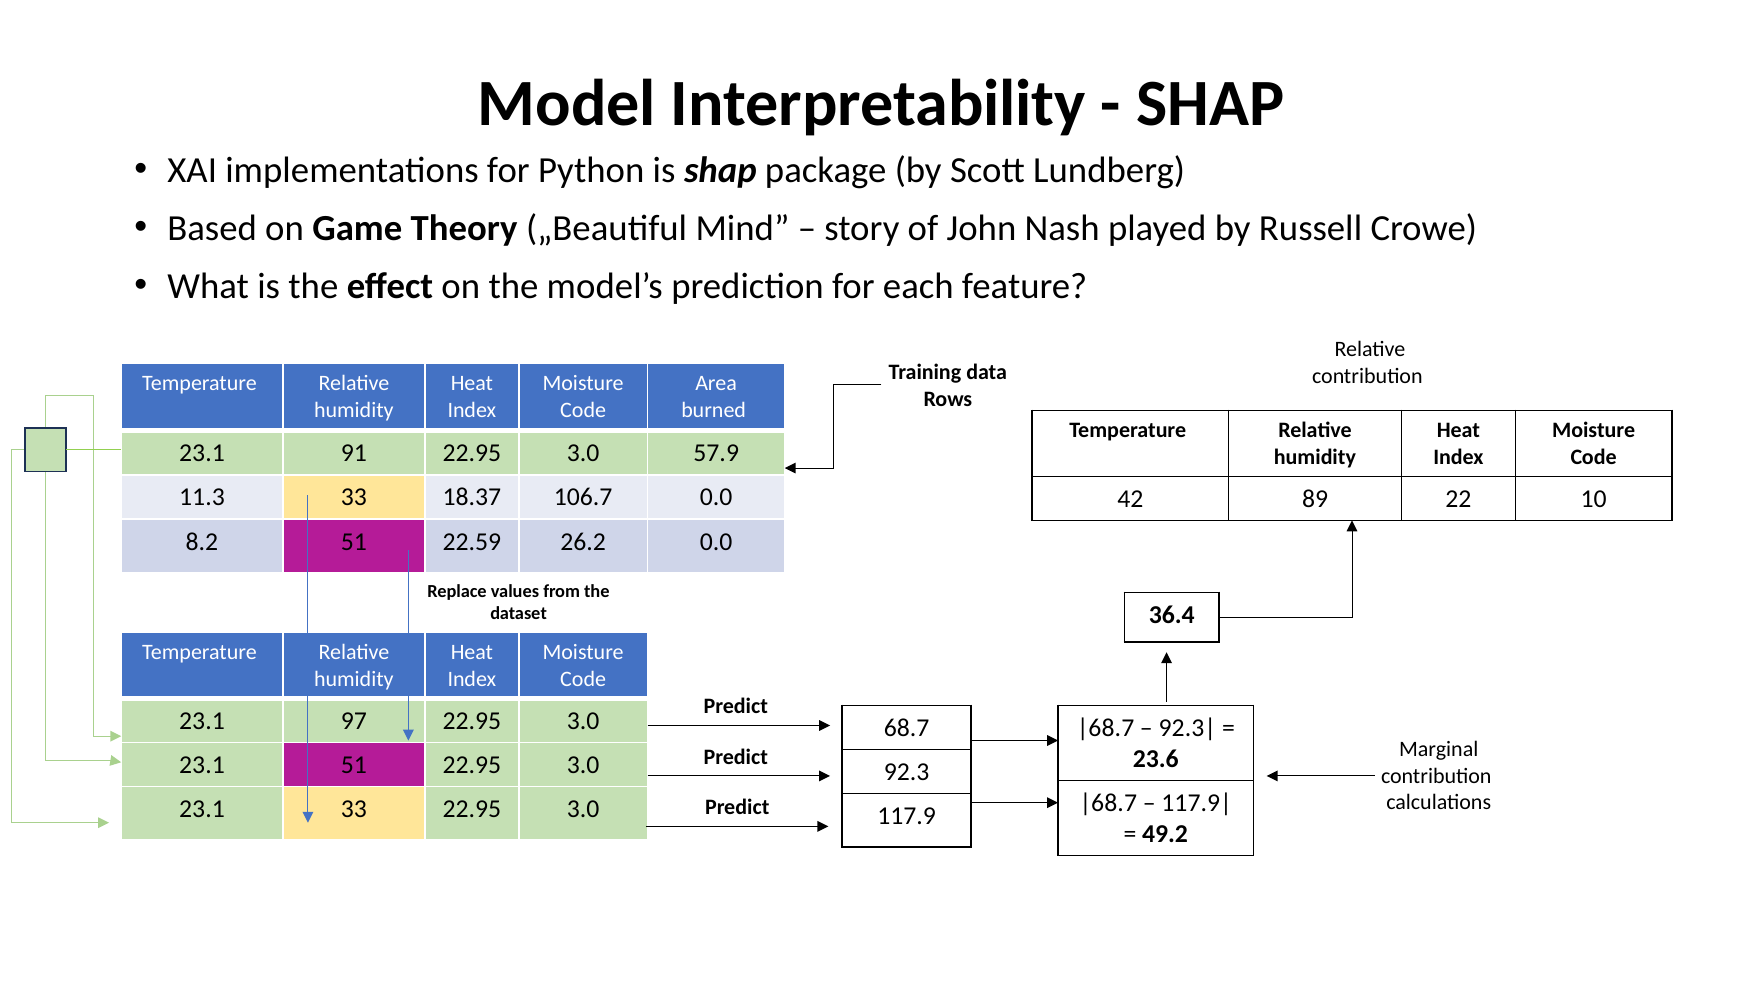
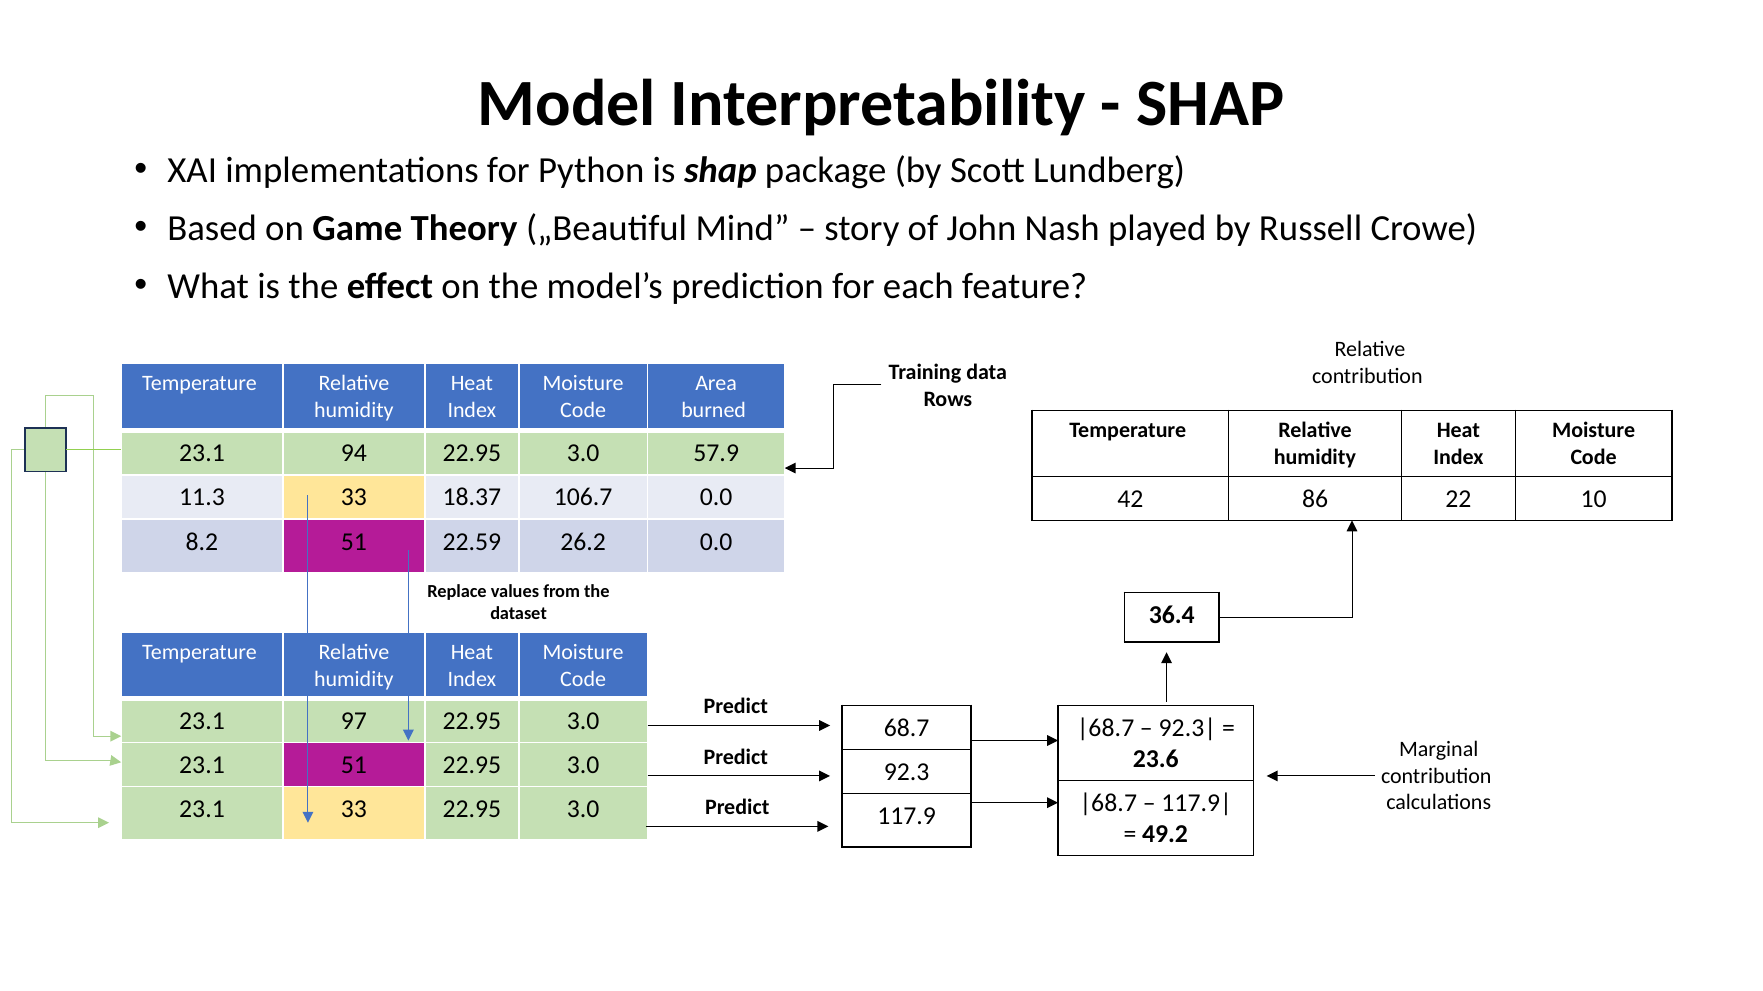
91: 91 -> 94
89: 89 -> 86
